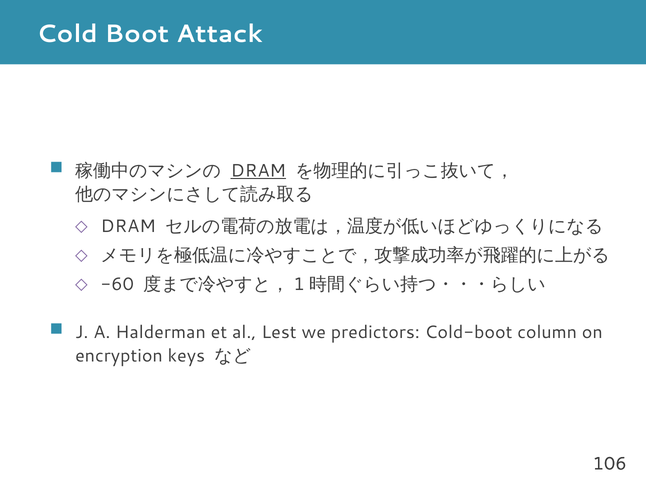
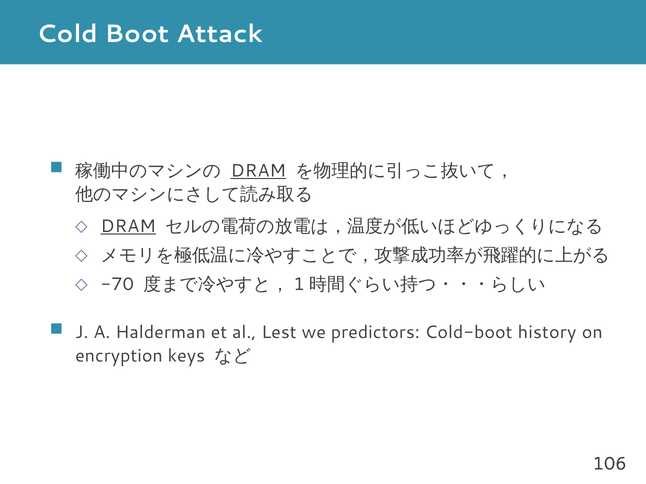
DRAM at (128, 226) underline: none -> present
-60: -60 -> -70
column: column -> history
